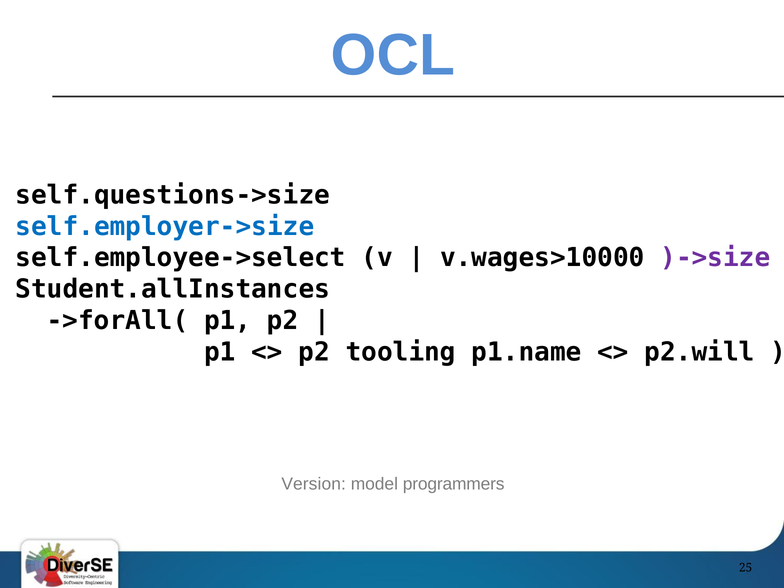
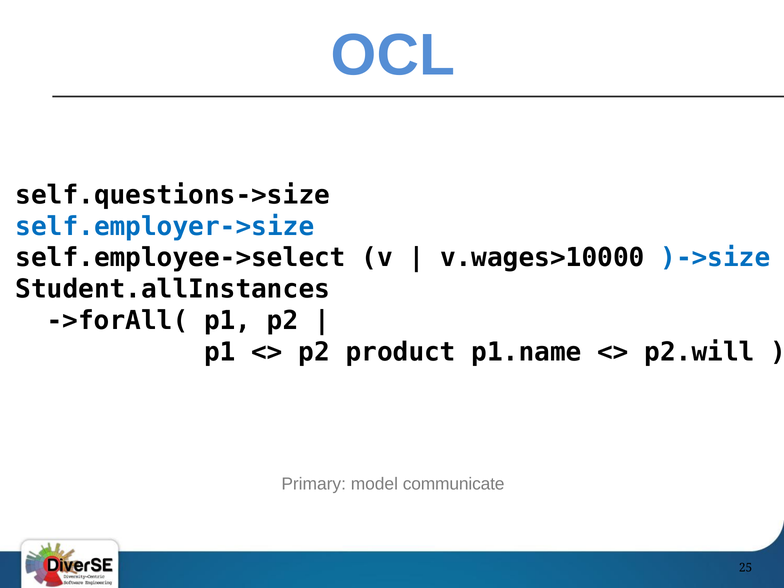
)->size colour: purple -> blue
tooling: tooling -> product
Version: Version -> Primary
programmers: programmers -> communicate
